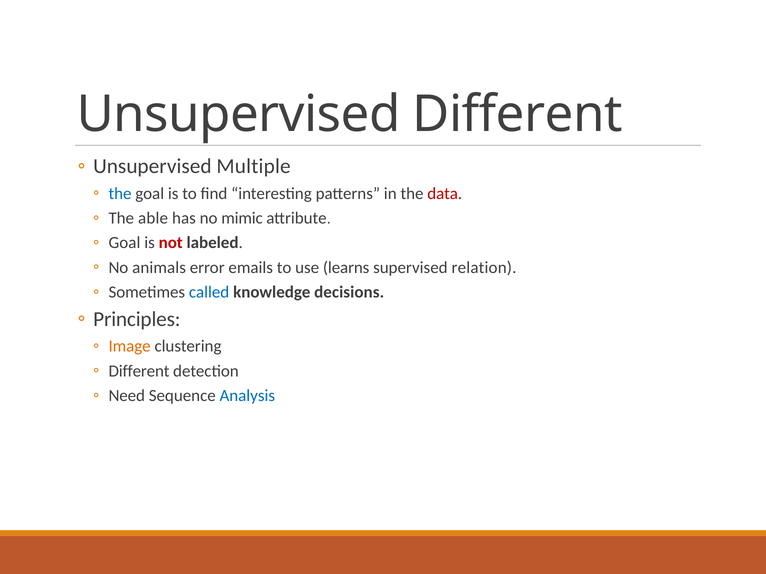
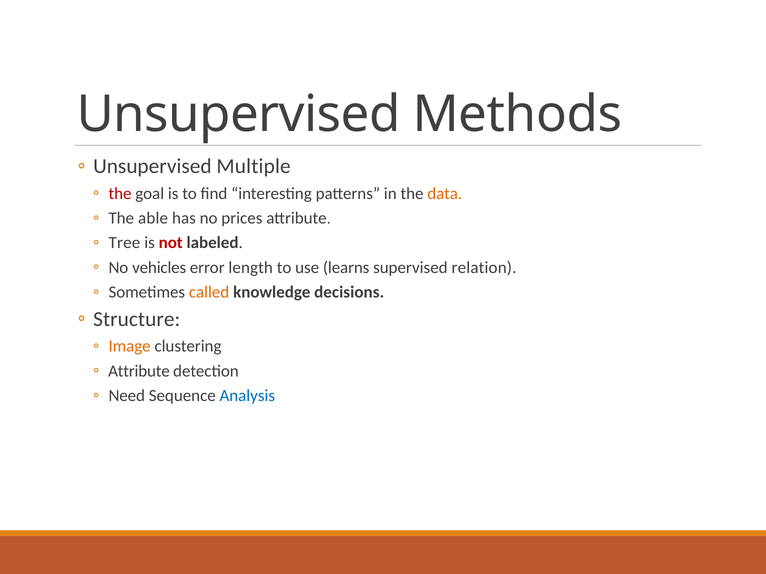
Unsupervised Different: Different -> Methods
the at (120, 194) colour: blue -> red
data colour: red -> orange
mimic: mimic -> prices
Goal at (124, 243): Goal -> Tree
animals: animals -> vehicles
emails: emails -> length
called colour: blue -> orange
Principles: Principles -> Structure
Different at (139, 371): Different -> Attribute
